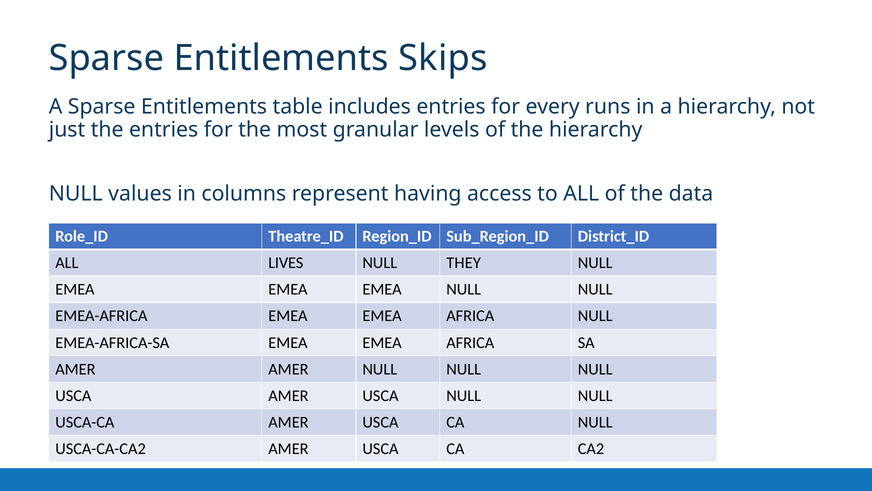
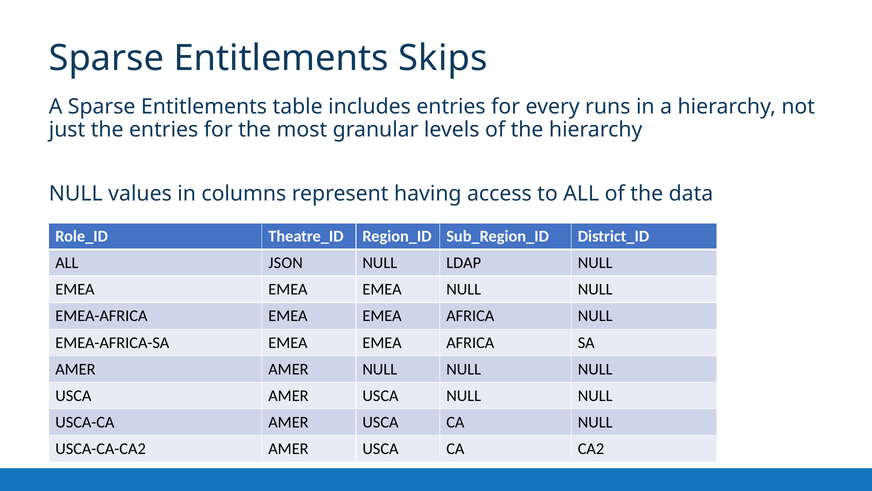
LIVES: LIVES -> JSON
THEY: THEY -> LDAP
